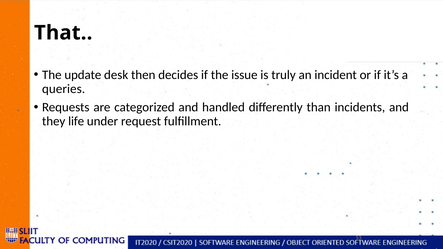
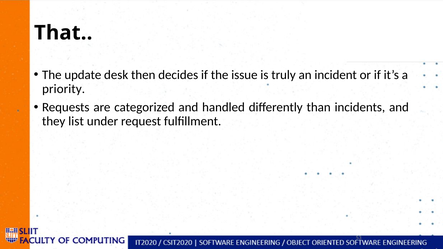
queries: queries -> priority
life: life -> list
